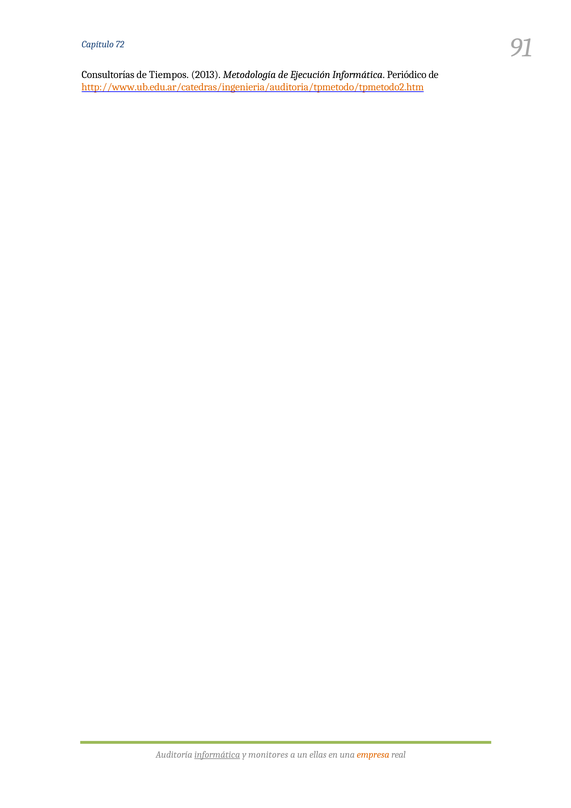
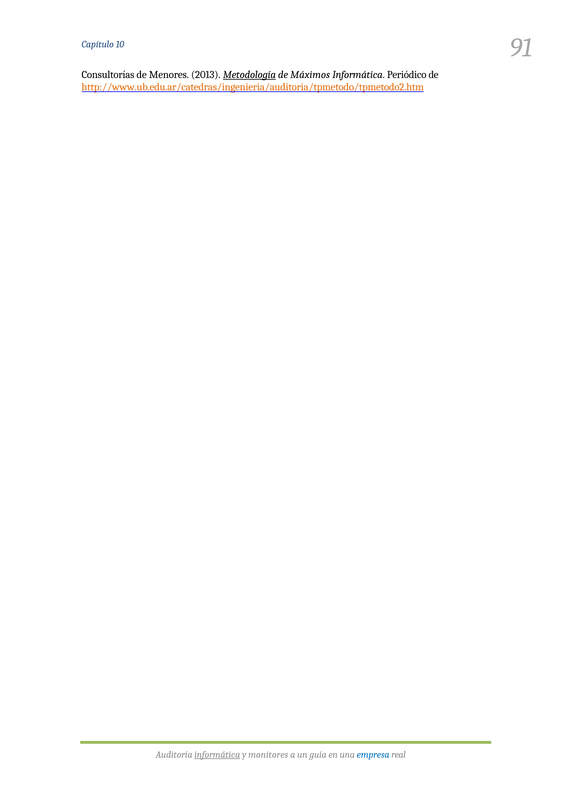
72: 72 -> 10
Tiempos: Tiempos -> Menores
Metodología underline: none -> present
Ejecución: Ejecución -> Máximos
ellas: ellas -> guía
empresa colour: orange -> blue
